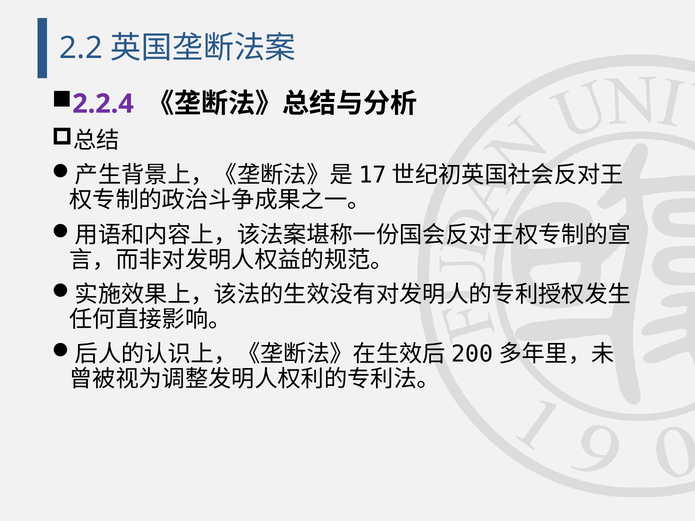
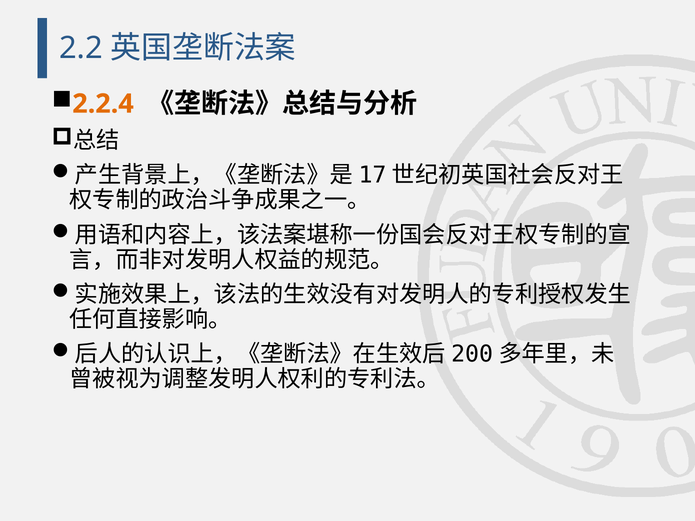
2.2.4 colour: purple -> orange
